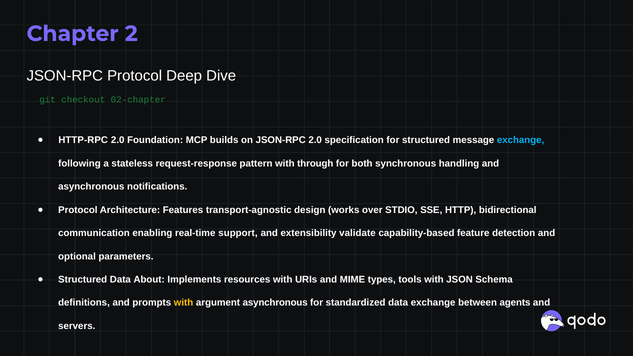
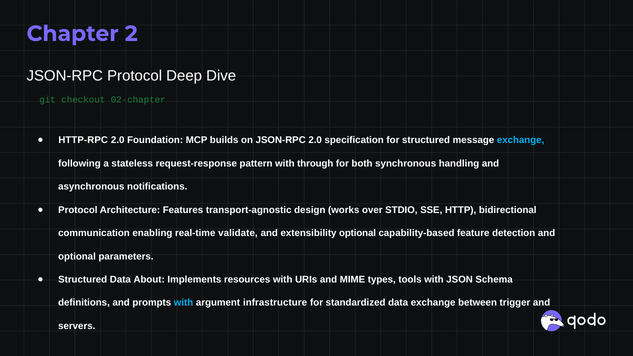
support: support -> validate
extensibility validate: validate -> optional
with at (184, 303) colour: yellow -> light blue
argument asynchronous: asynchronous -> infrastructure
agents: agents -> trigger
